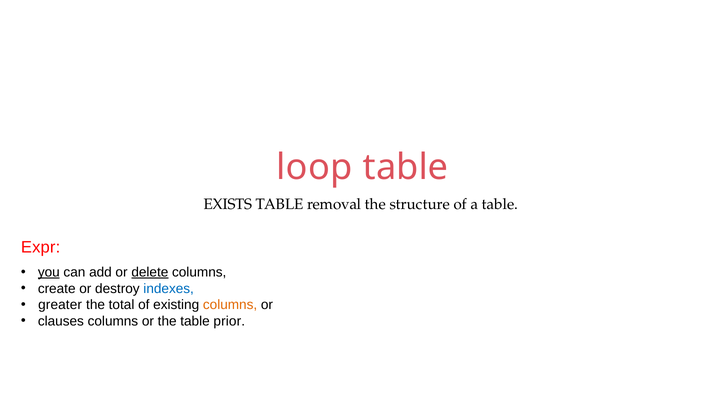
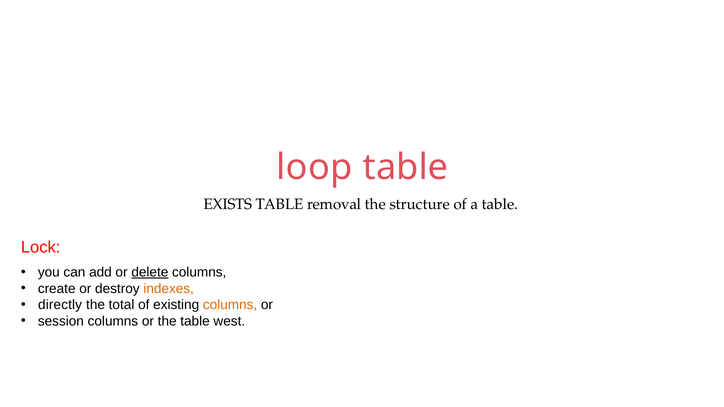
Expr: Expr -> Lock
you underline: present -> none
indexes colour: blue -> orange
greater: greater -> directly
clauses: clauses -> session
prior: prior -> west
